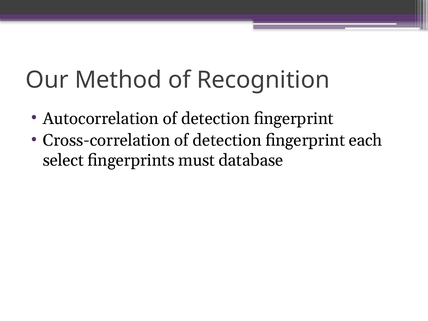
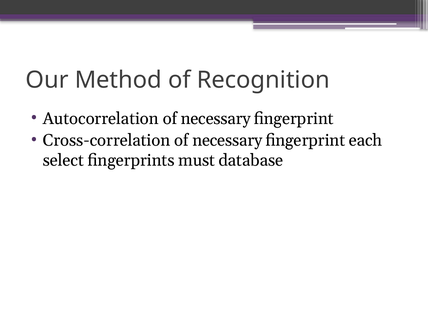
Autocorrelation of detection: detection -> necessary
Cross-correlation of detection: detection -> necessary
